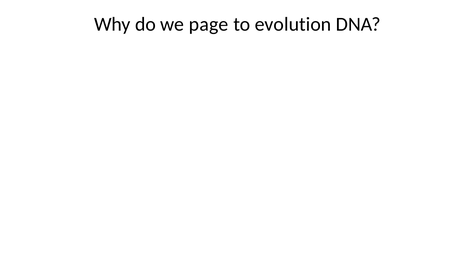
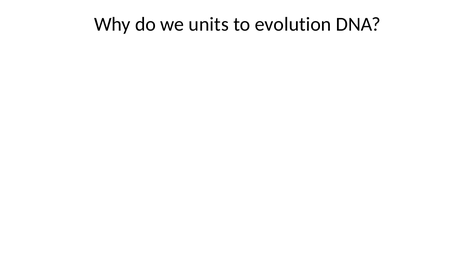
page: page -> units
